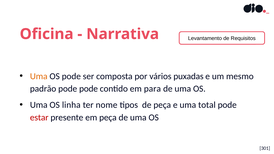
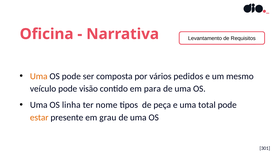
puxadas: puxadas -> pedidos
padrão: padrão -> veículo
pode pode: pode -> visão
estar colour: red -> orange
em peça: peça -> grau
